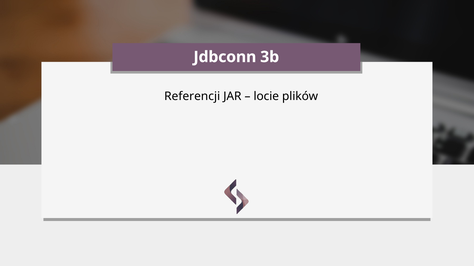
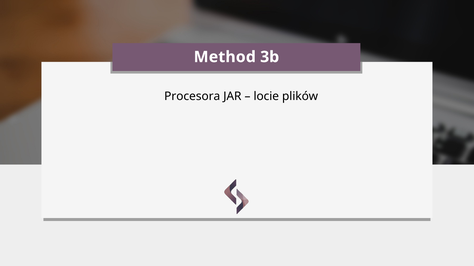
Jdbconn: Jdbconn -> Method
Referencji: Referencji -> Procesora
